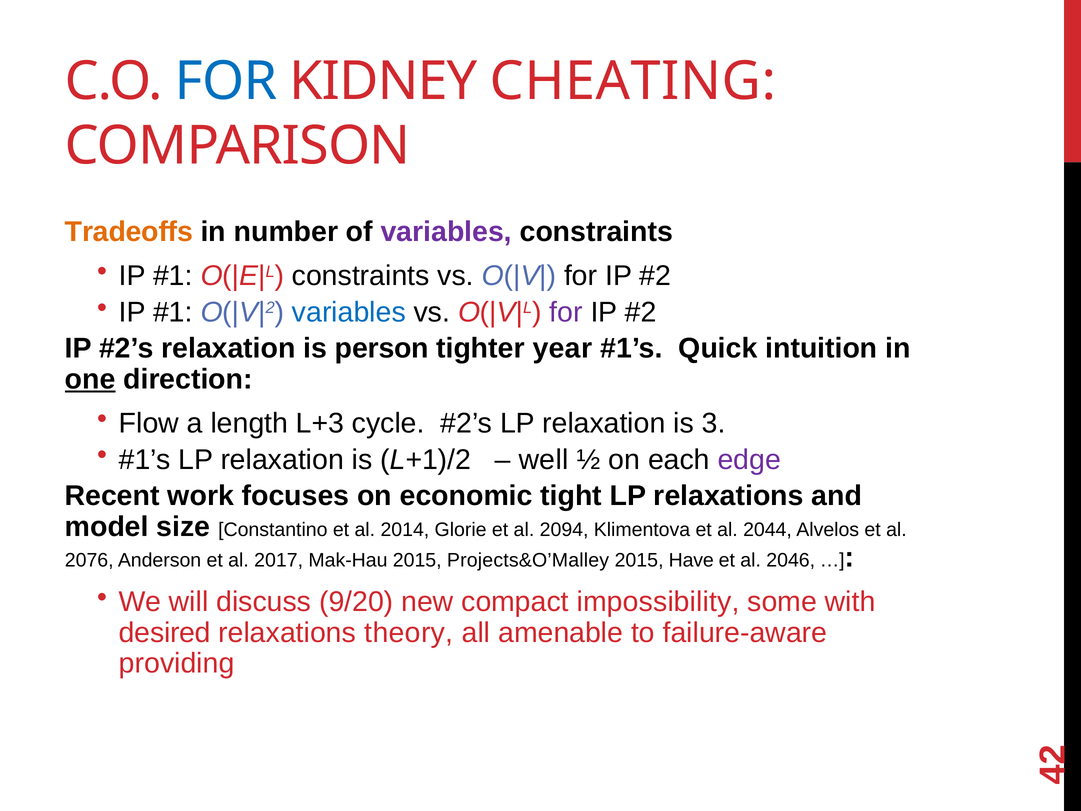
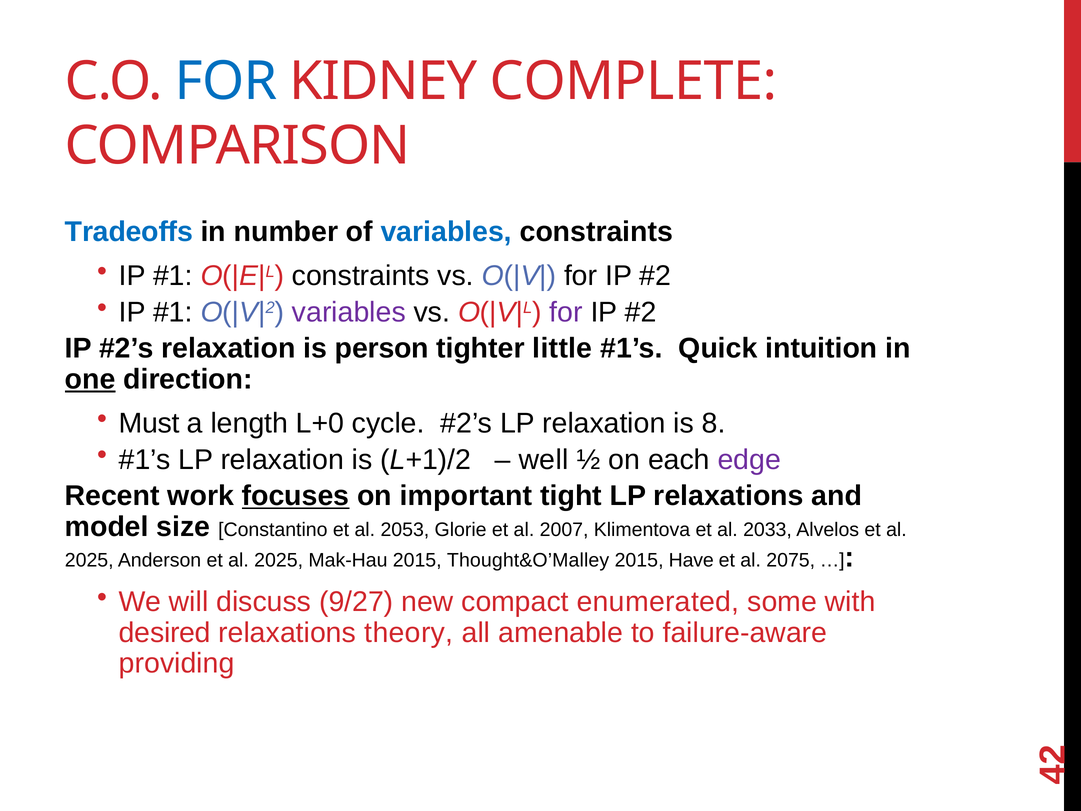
CHEATING: CHEATING -> COMPLETE
Tradeoffs colour: orange -> blue
variables at (446, 232) colour: purple -> blue
variables at (349, 312) colour: blue -> purple
year: year -> little
Flow: Flow -> Must
L+3: L+3 -> L+0
3: 3 -> 8
focuses underline: none -> present
economic: economic -> important
2014: 2014 -> 2053
2094: 2094 -> 2007
2044: 2044 -> 2033
2076 at (89, 560): 2076 -> 2025
Anderson et al 2017: 2017 -> 2025
Projects&O’Malley: Projects&O’Malley -> Thought&O’Malley
2046: 2046 -> 2075
9/20: 9/20 -> 9/27
impossibility: impossibility -> enumerated
